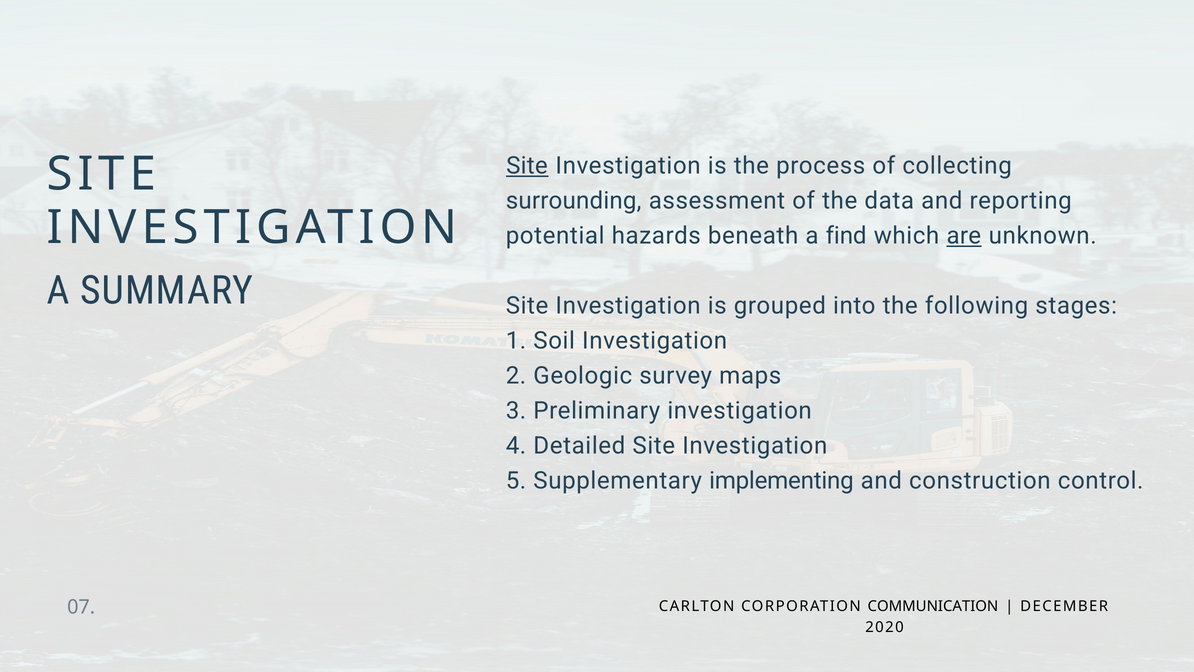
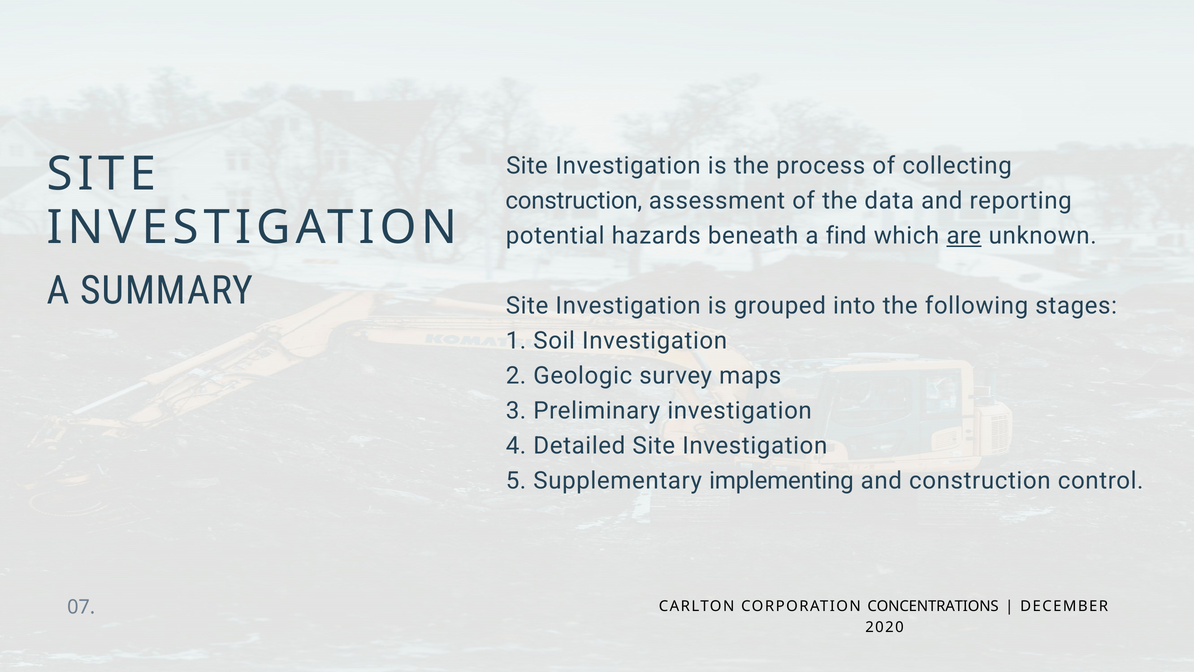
Site at (527, 166) underline: present -> none
surrounding at (574, 201): surrounding -> construction
COMMUNICATION: COMMUNICATION -> CONCENTRATIONS
